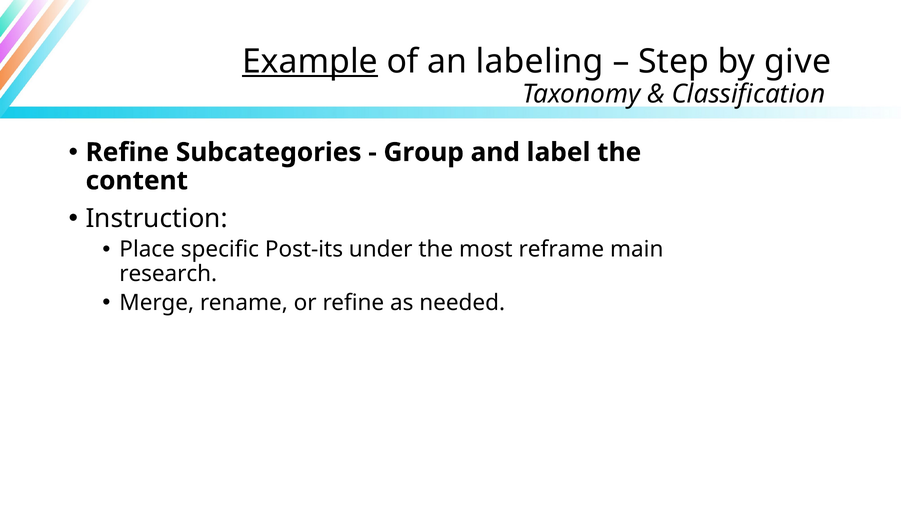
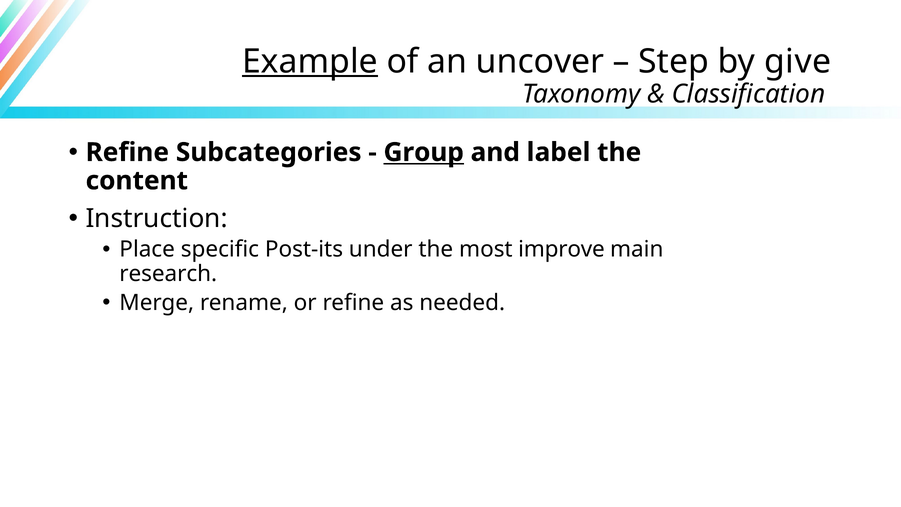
labeling: labeling -> uncover
Group underline: none -> present
reframe: reframe -> improve
